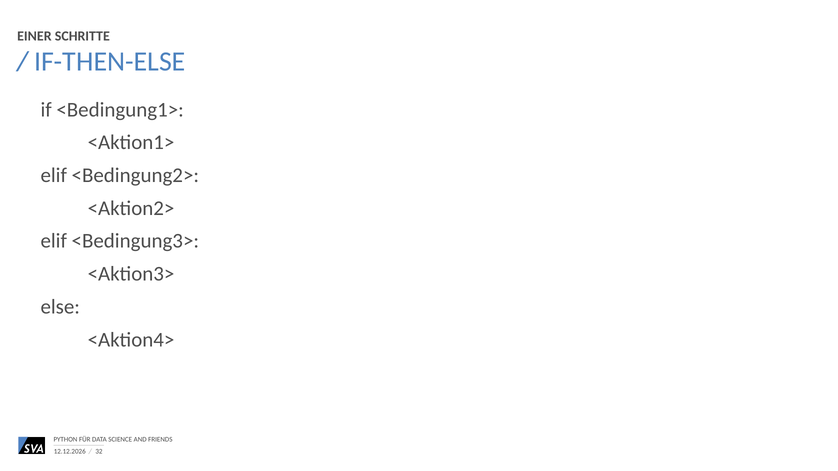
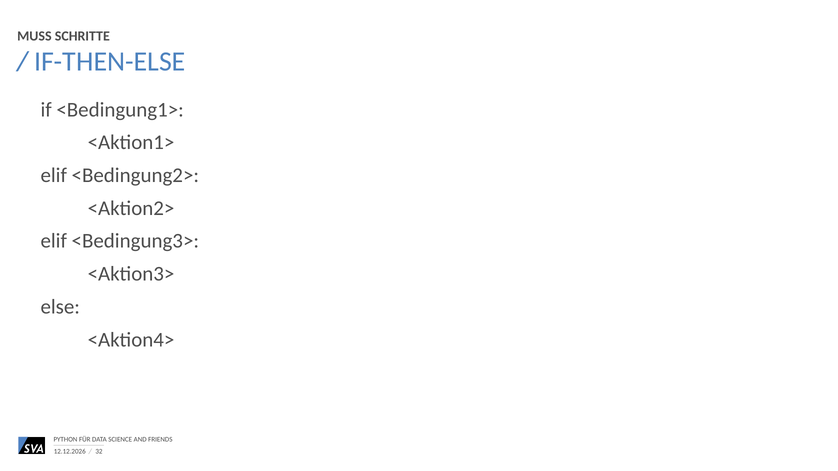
EINER: EINER -> MUSS
